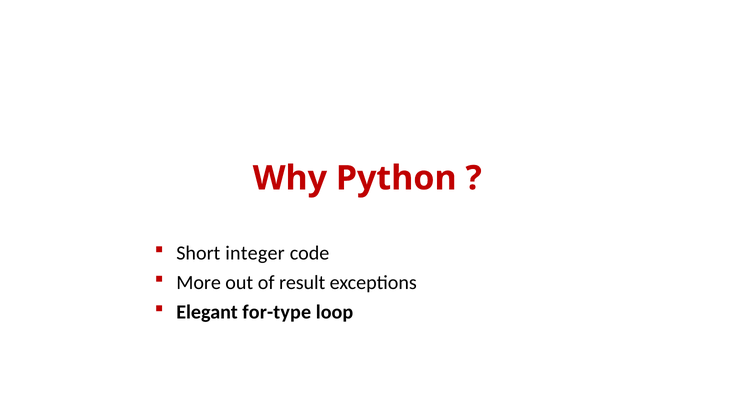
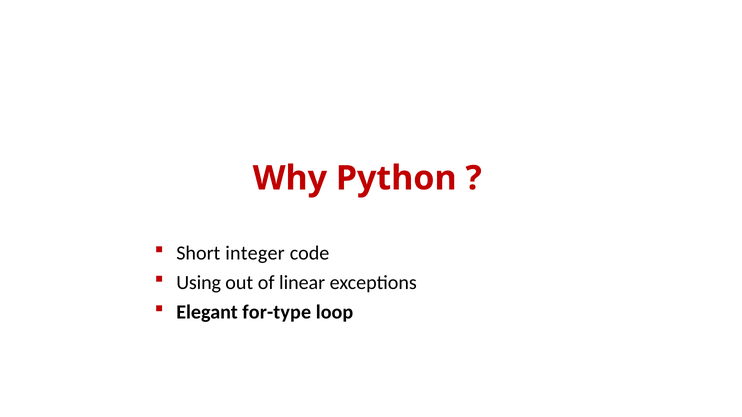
More: More -> Using
result: result -> linear
